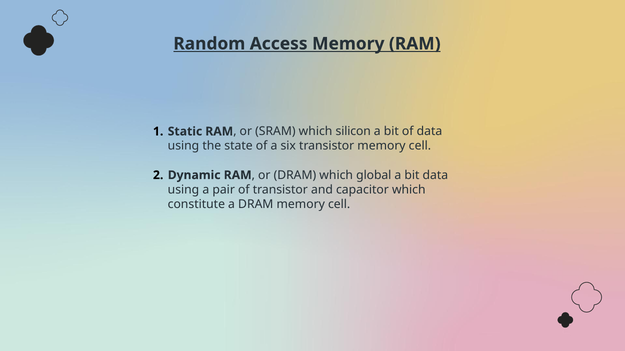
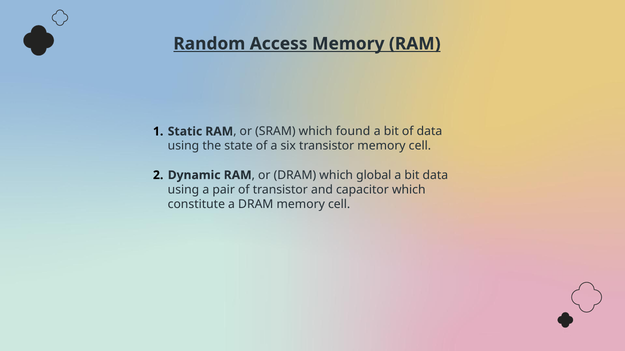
silicon: silicon -> found
